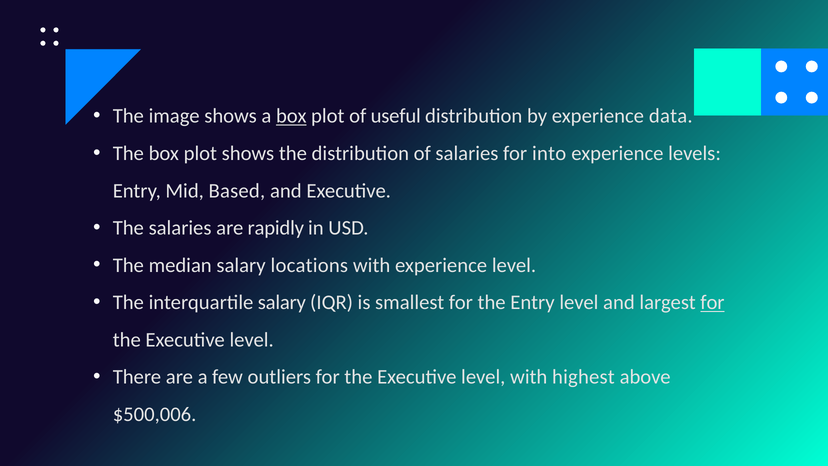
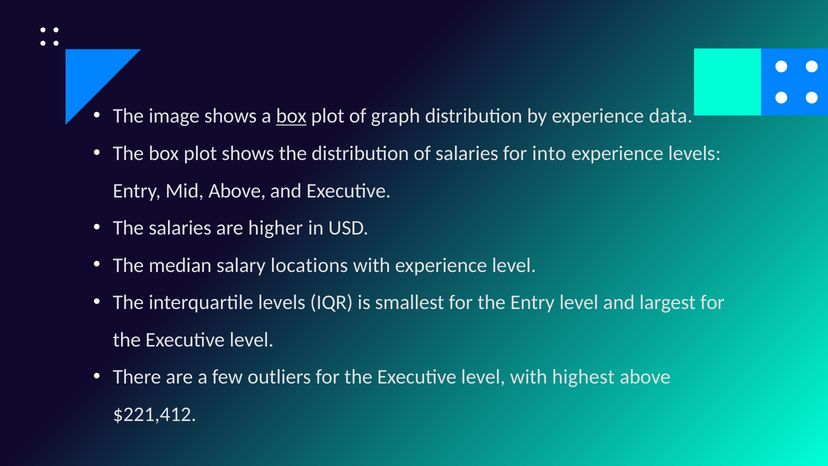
useful: useful -> graph
Mid Based: Based -> Above
rapidly: rapidly -> higher
interquartile salary: salary -> levels
for at (712, 302) underline: present -> none
$500,006: $500,006 -> $221,412
